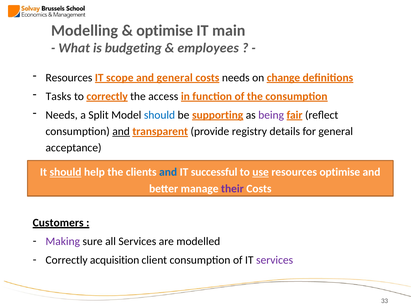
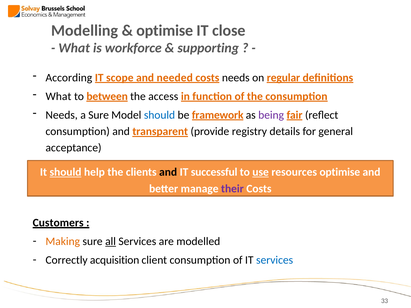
main: main -> close
budgeting: budgeting -> workforce
employees: employees -> supporting
Resources at (69, 78): Resources -> According
and general: general -> needed
change: change -> regular
Tasks at (58, 96): Tasks -> What
to correctly: correctly -> between
a Split: Split -> Sure
supporting: supporting -> framework
and at (121, 132) underline: present -> none
and at (168, 172) colour: blue -> black
Making colour: purple -> orange
all underline: none -> present
services at (275, 260) colour: purple -> blue
